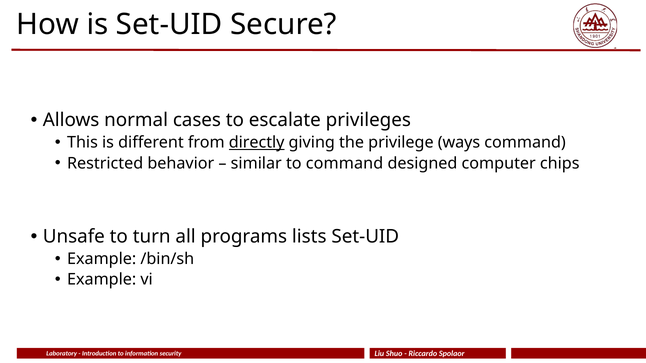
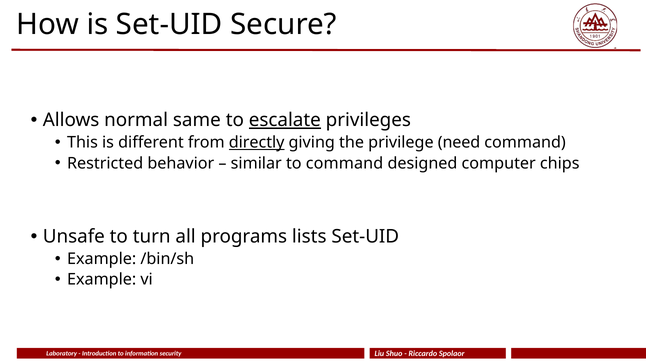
cases: cases -> same
escalate underline: none -> present
ways: ways -> need
